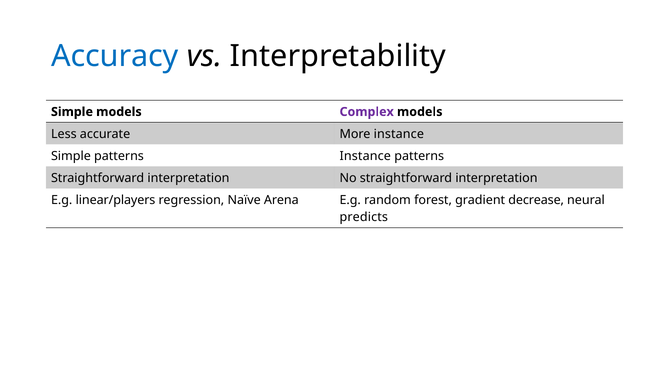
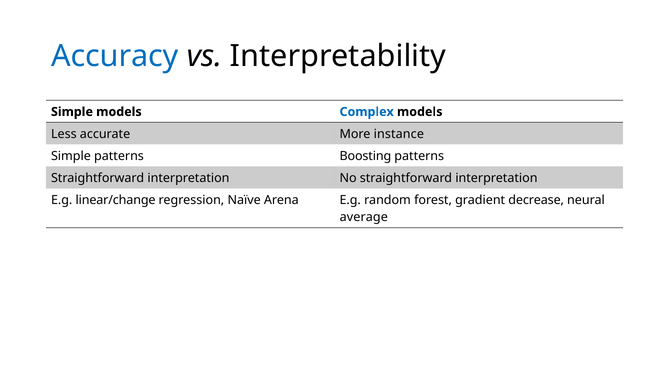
Complex colour: purple -> blue
patterns Instance: Instance -> Boosting
linear/players: linear/players -> linear/change
predicts: predicts -> average
